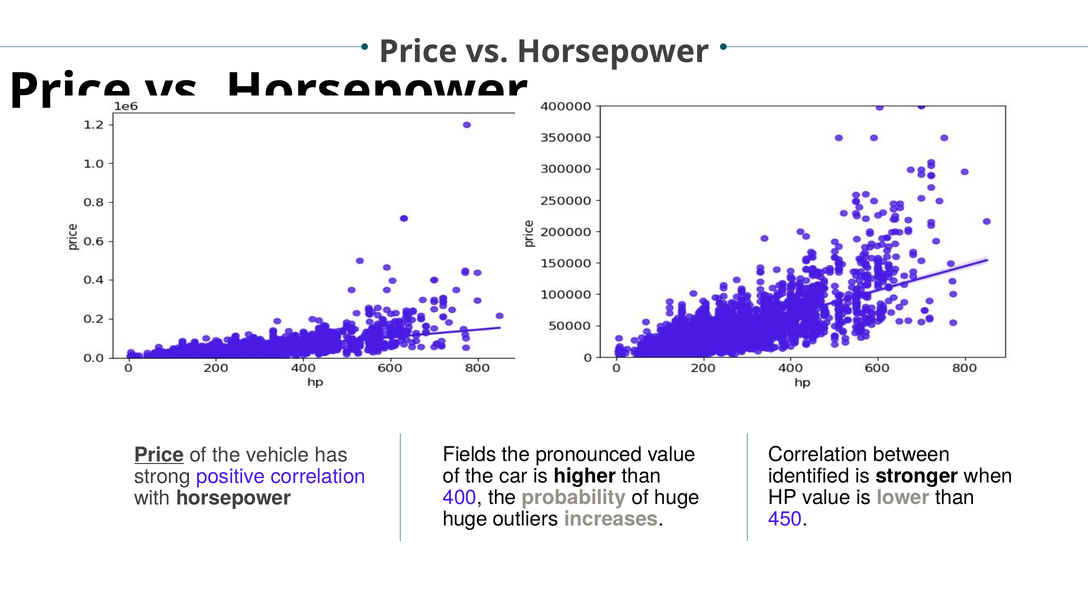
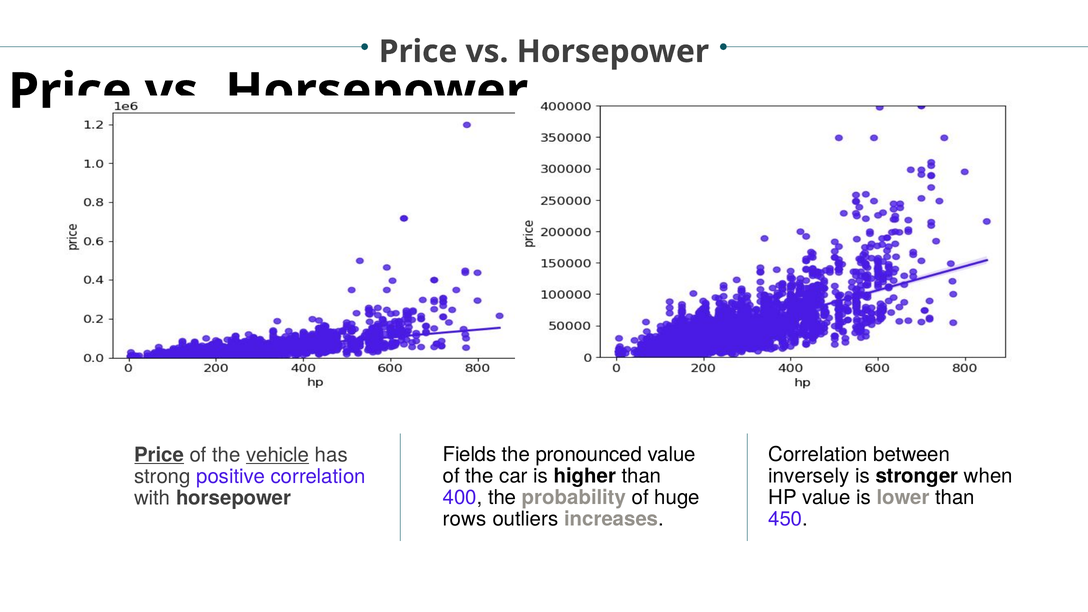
vehicle underline: none -> present
identified: identified -> inversely
huge at (465, 519): huge -> rows
